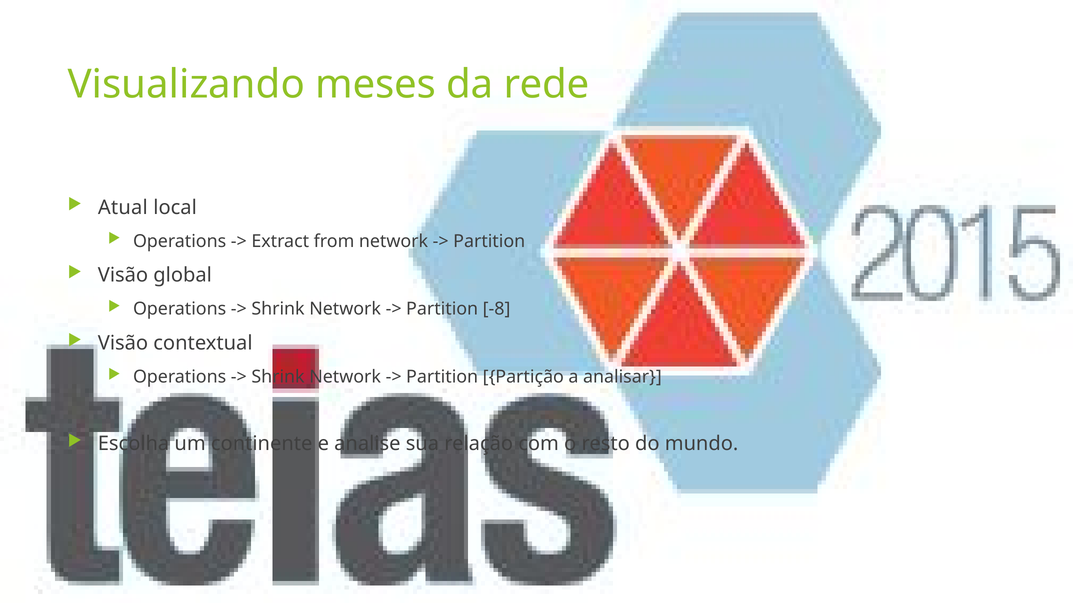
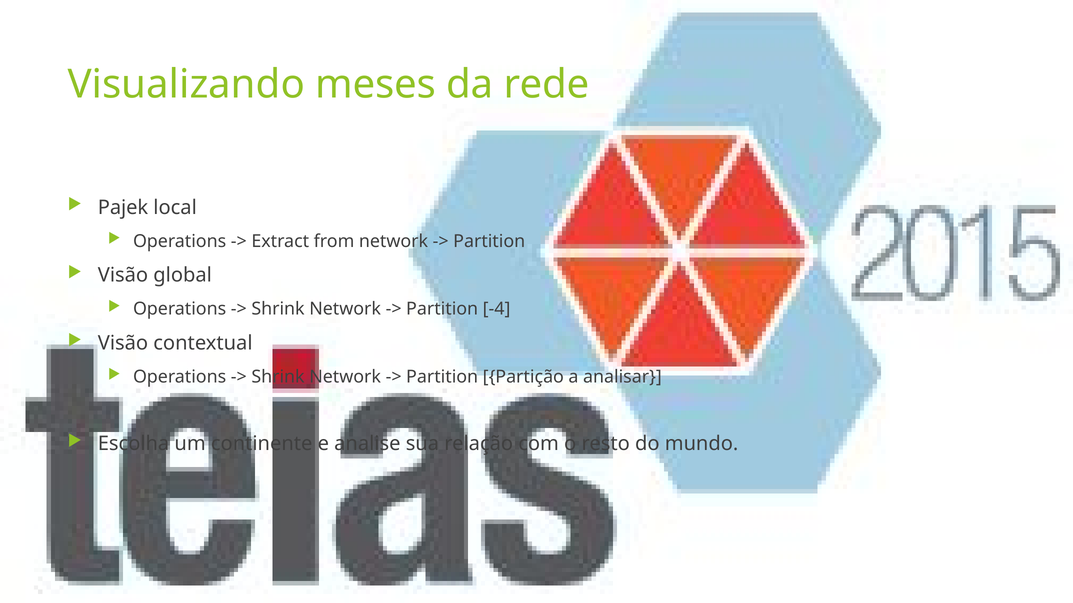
Atual: Atual -> Pajek
-8: -8 -> -4
